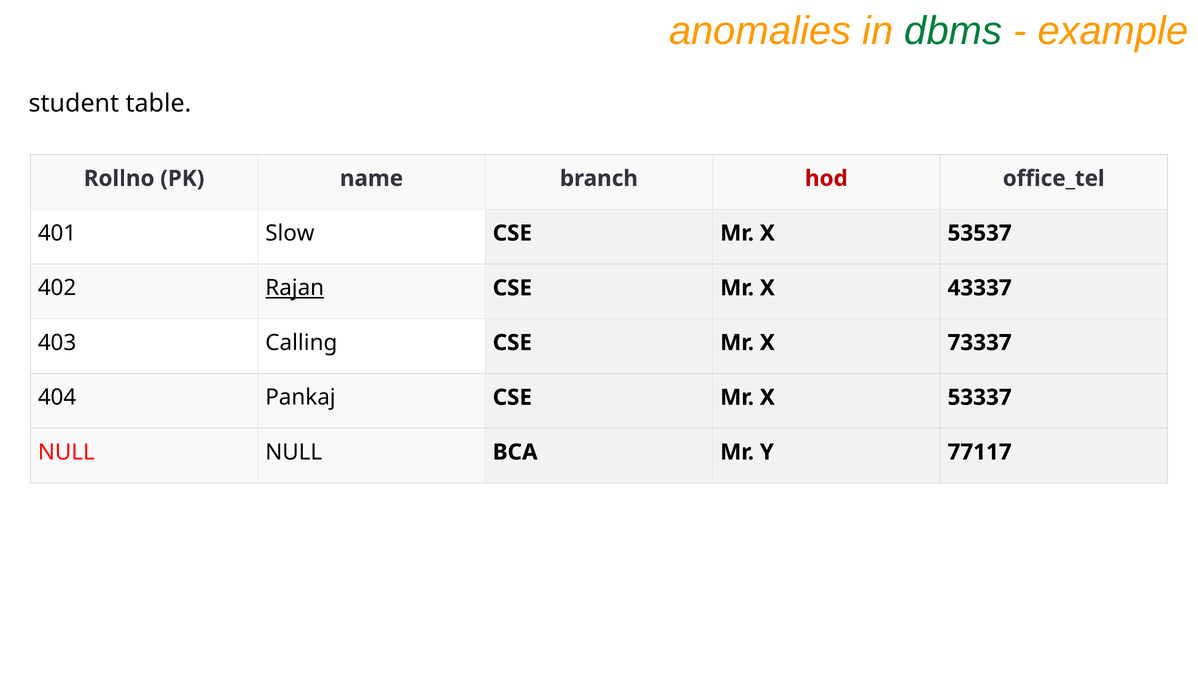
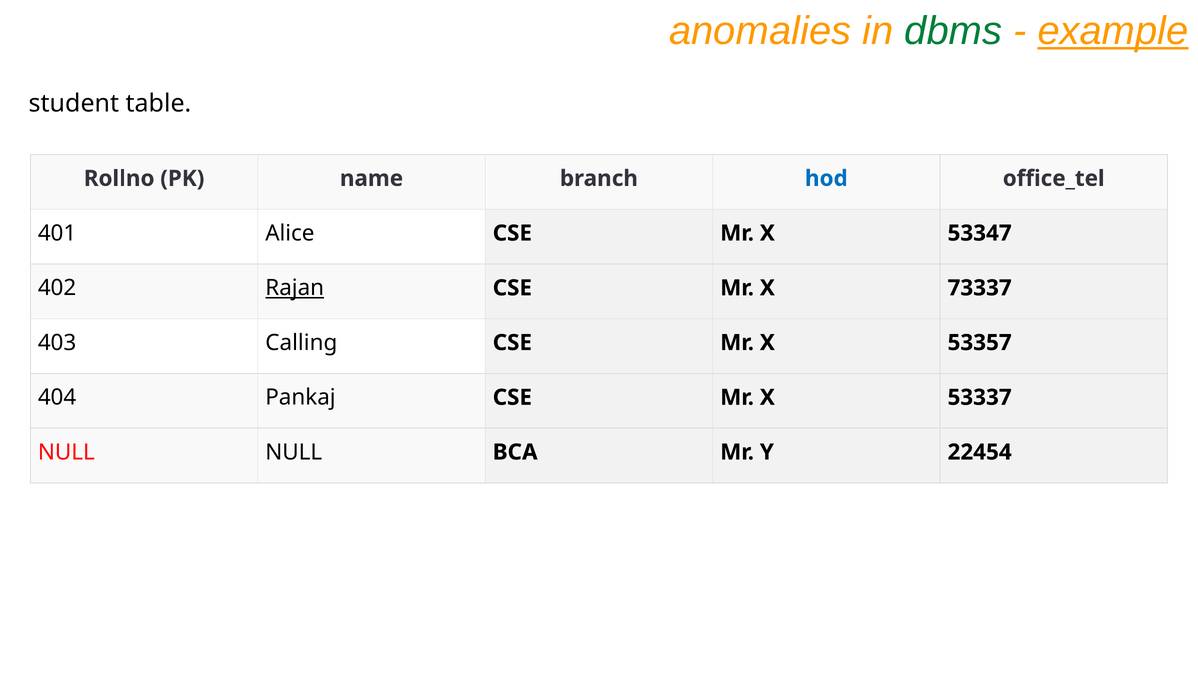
example underline: none -> present
hod colour: red -> blue
Slow: Slow -> Alice
53537: 53537 -> 53347
43337: 43337 -> 73337
73337: 73337 -> 53357
77117: 77117 -> 22454
